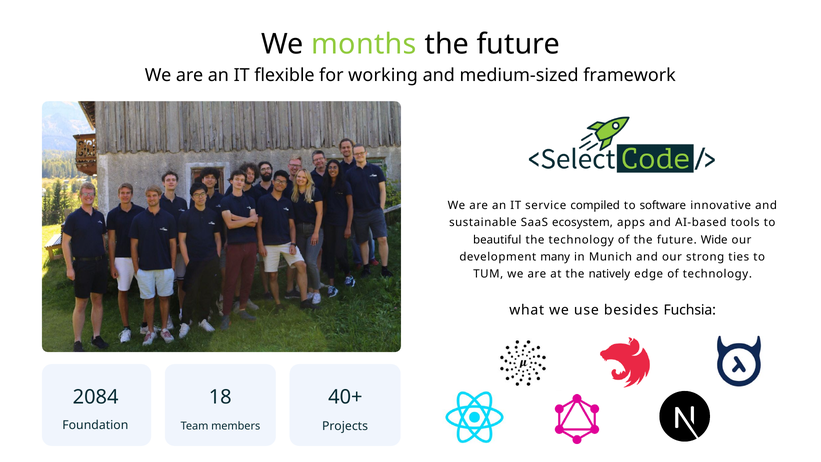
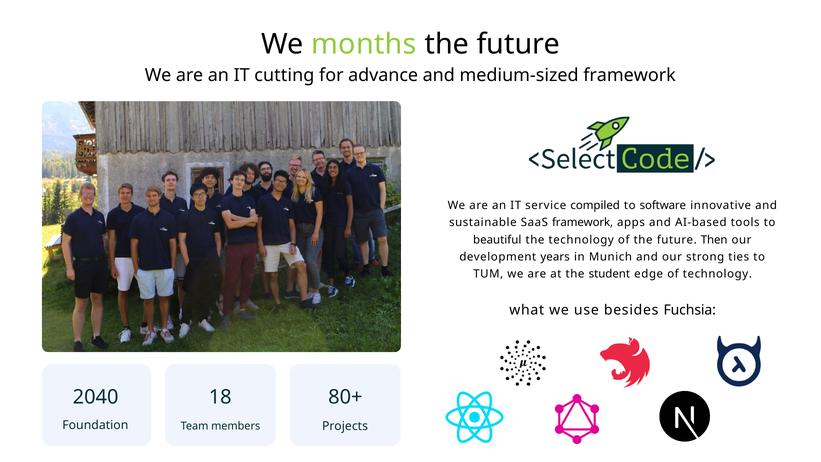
flexible: flexible -> cutting
working: working -> advance
SaaS ecosystem: ecosystem -> framework
Wide: Wide -> Then
many: many -> years
natively: natively -> student
2084: 2084 -> 2040
40+: 40+ -> 80+
